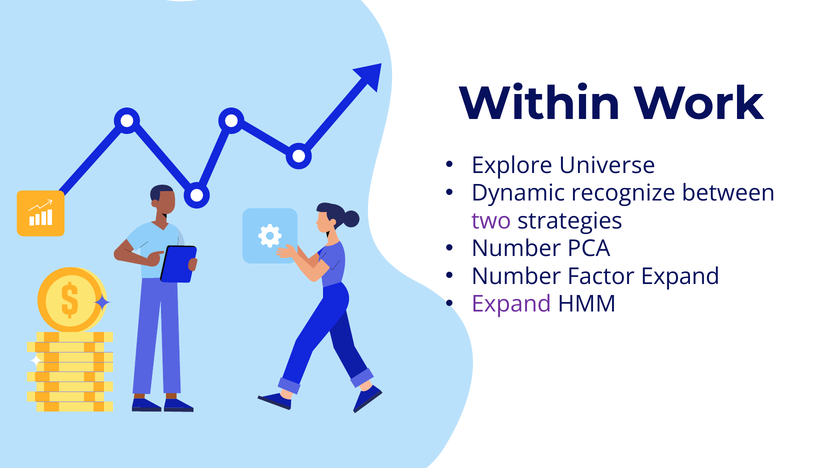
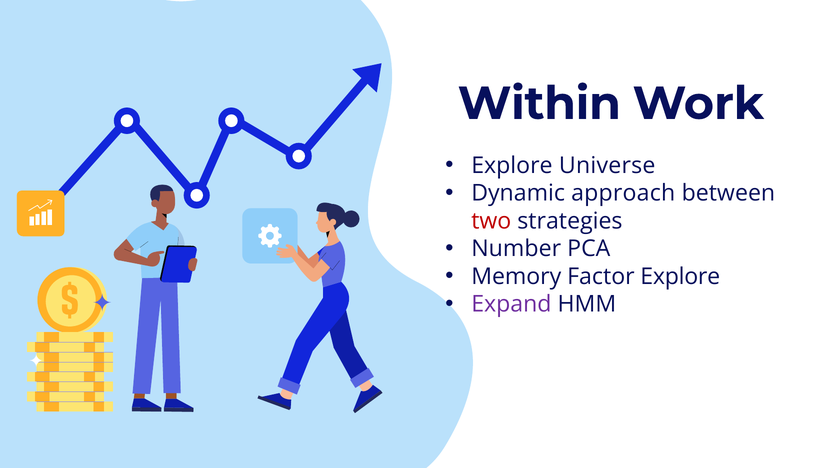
recognize: recognize -> approach
two colour: purple -> red
Number at (516, 276): Number -> Memory
Factor Expand: Expand -> Explore
